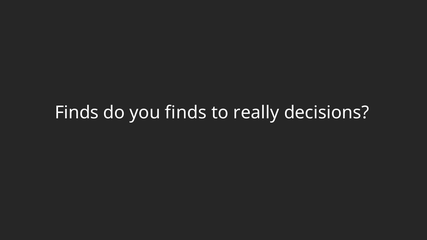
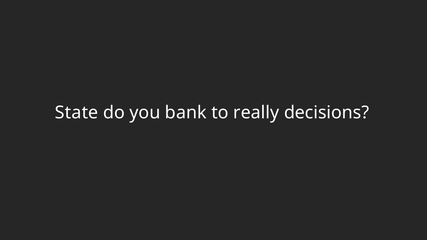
Finds at (77, 113): Finds -> State
you finds: finds -> bank
